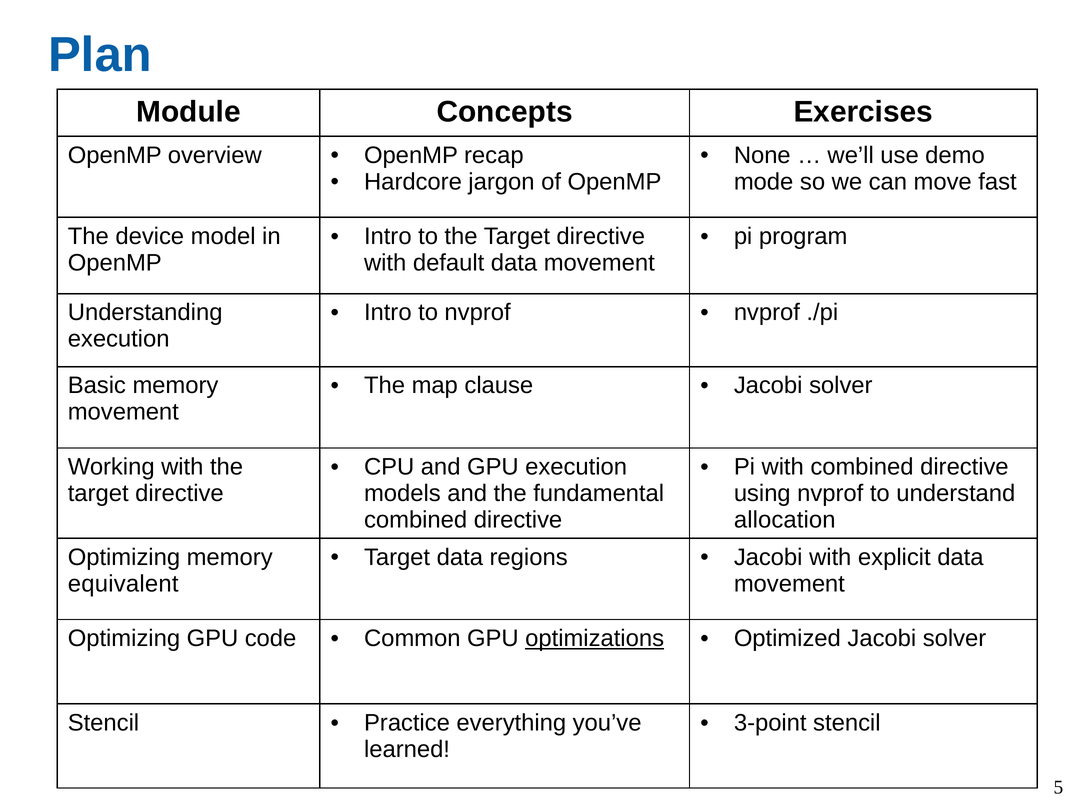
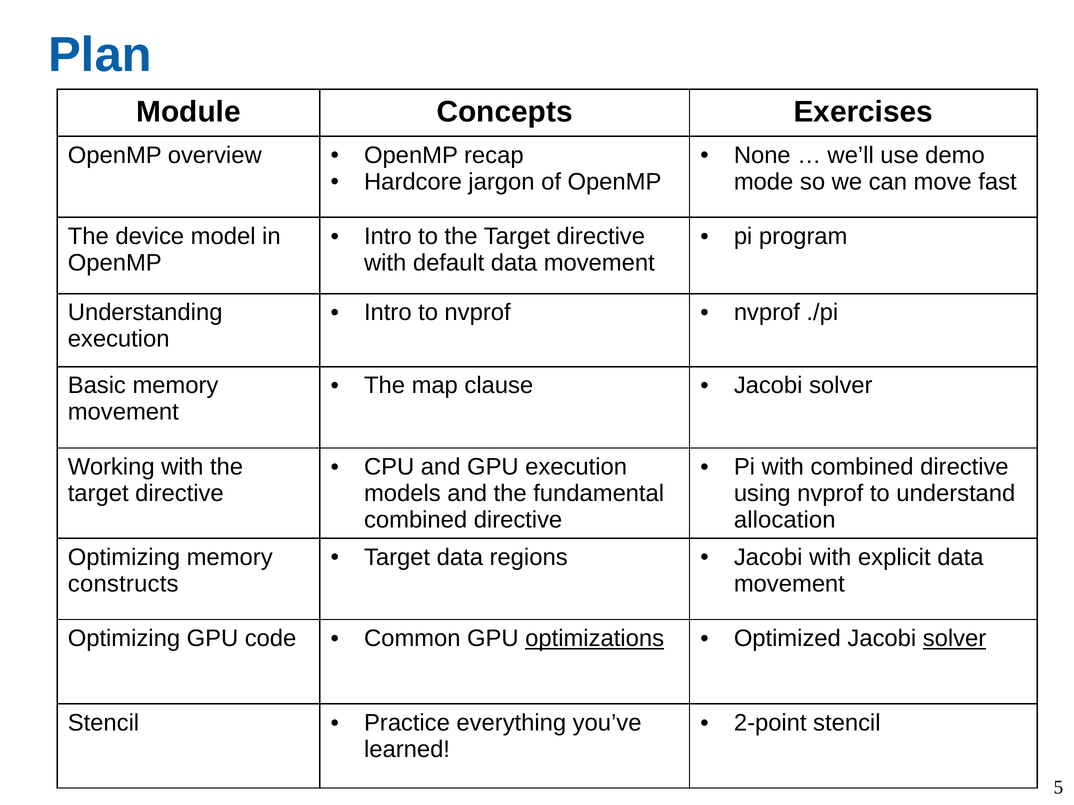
equivalent: equivalent -> constructs
solver at (955, 639) underline: none -> present
3-point: 3-point -> 2-point
